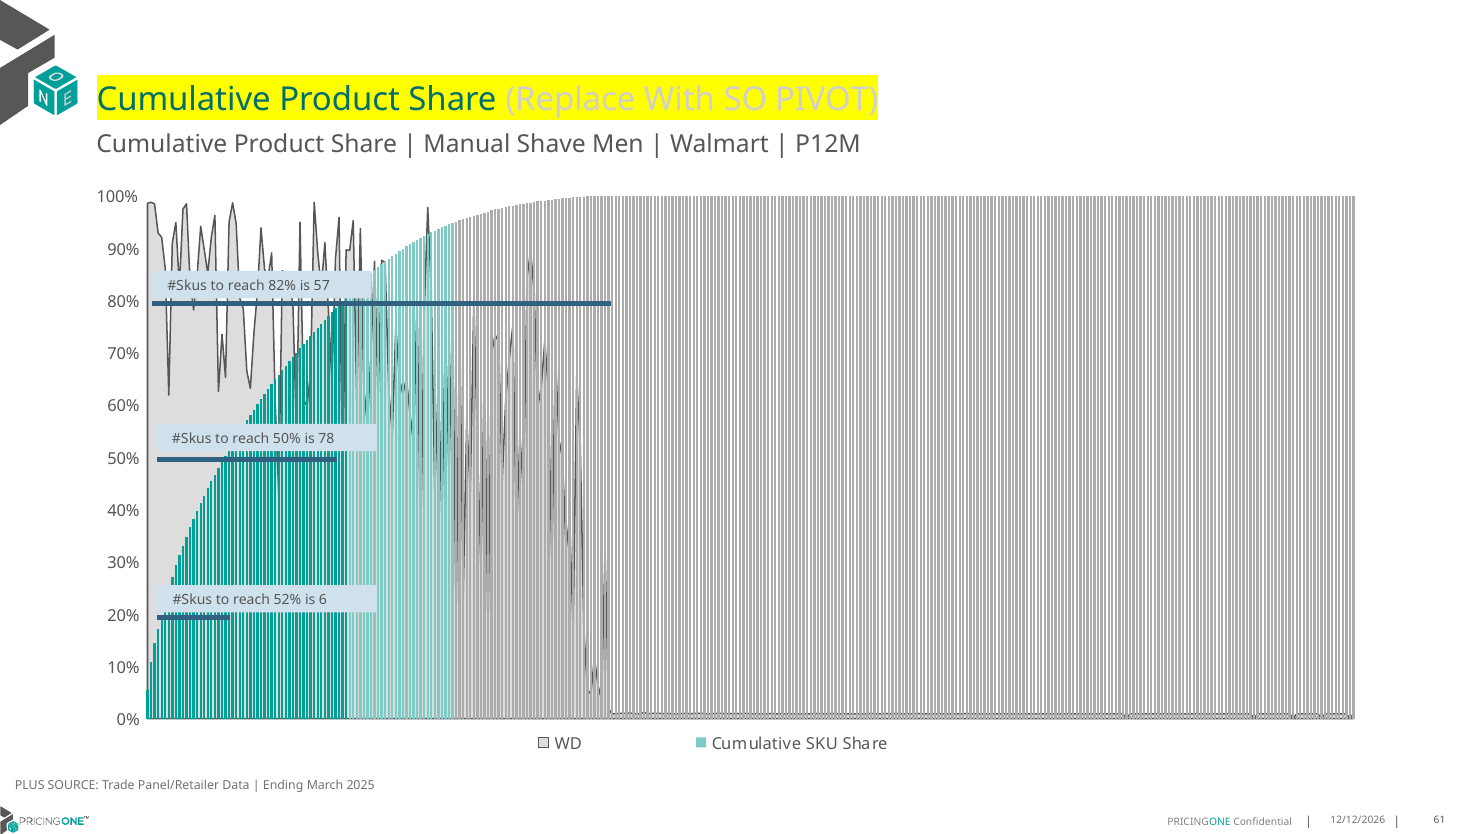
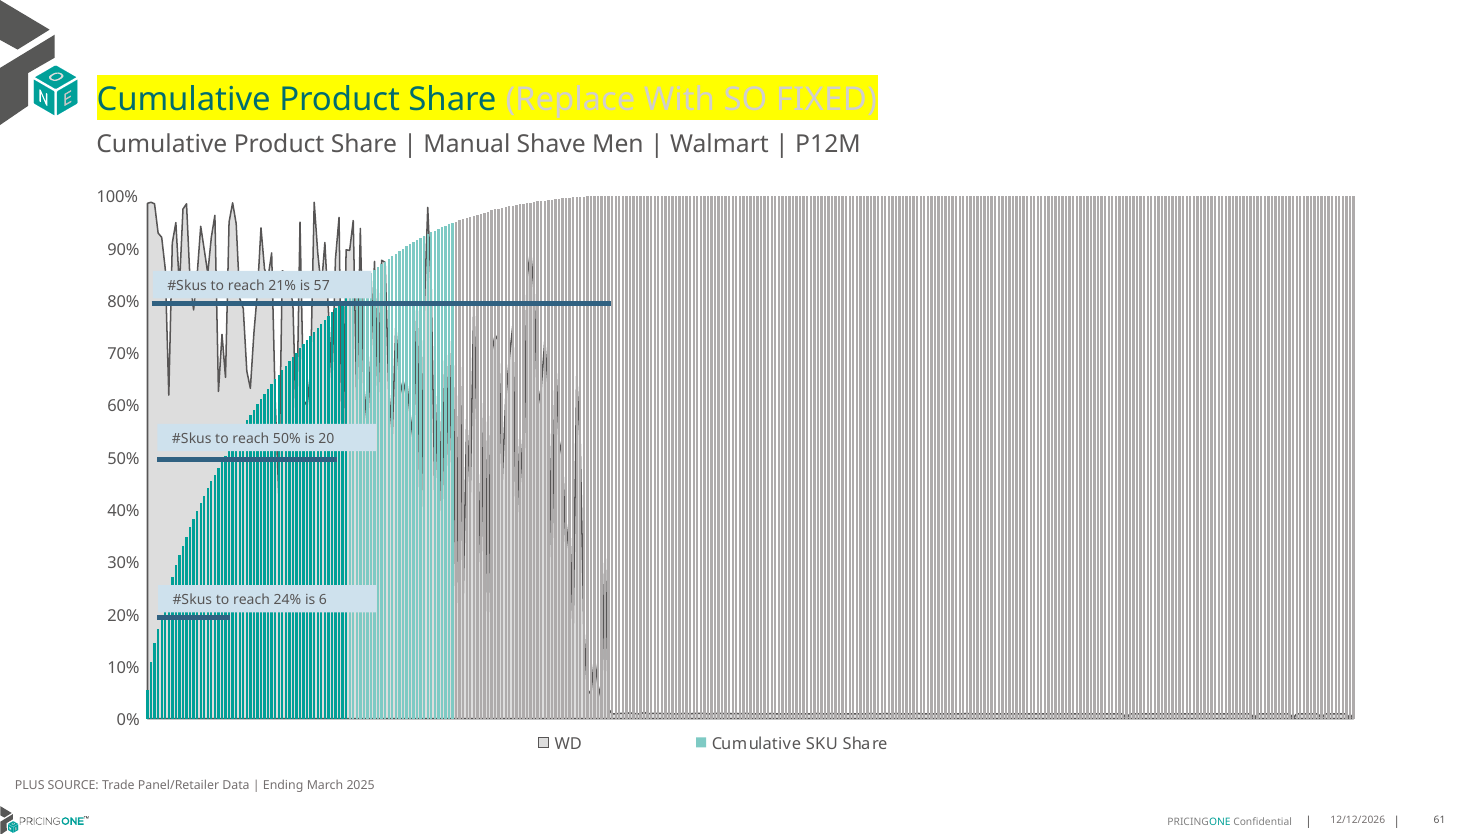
PIVOT: PIVOT -> FIXED
82%: 82% -> 21%
78: 78 -> 20
52%: 52% -> 24%
